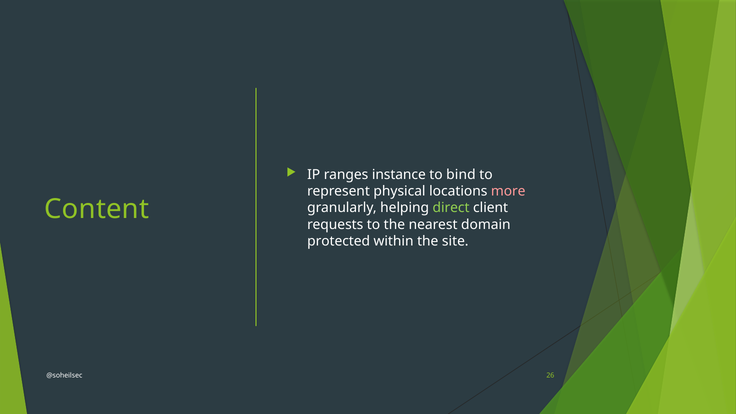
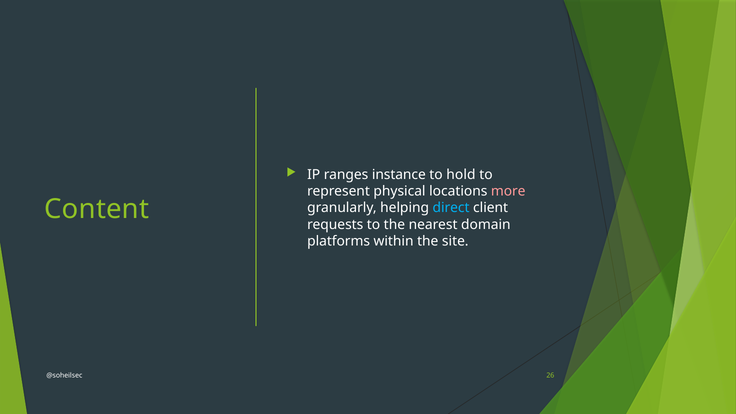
bind: bind -> hold
direct colour: light green -> light blue
protected: protected -> platforms
